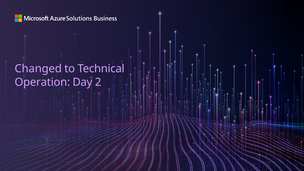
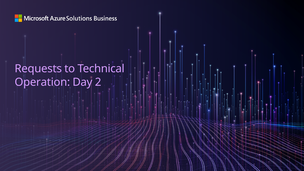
Changed: Changed -> Requests
